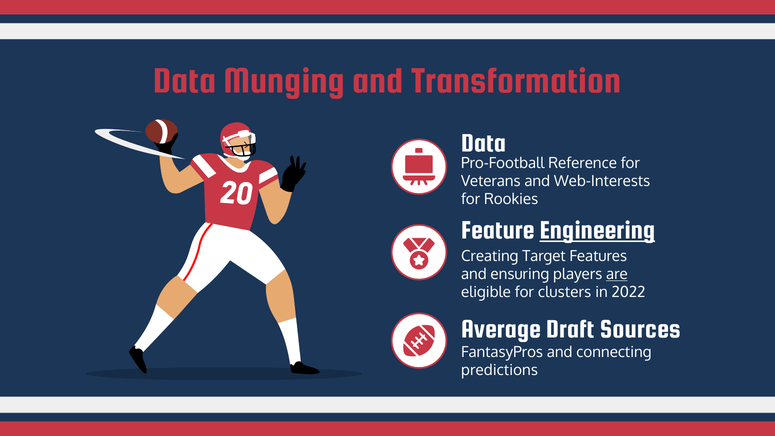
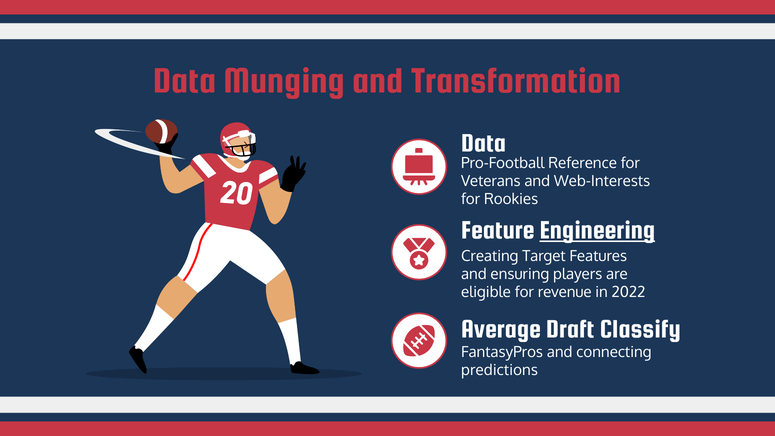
are underline: present -> none
clusters: clusters -> revenue
Sources: Sources -> Classify
